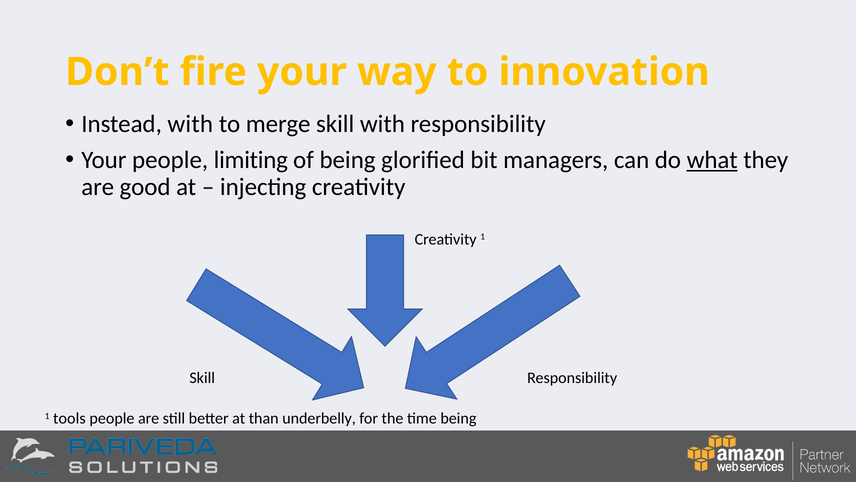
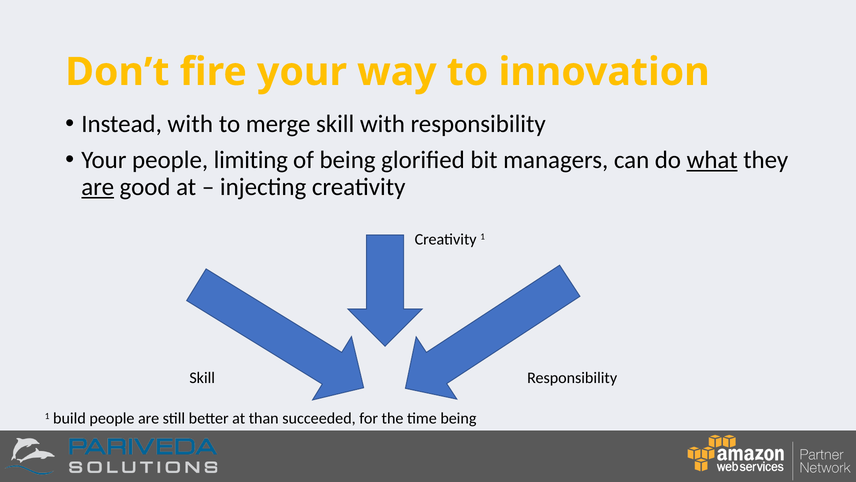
are at (98, 187) underline: none -> present
tools: tools -> build
underbelly: underbelly -> succeeded
